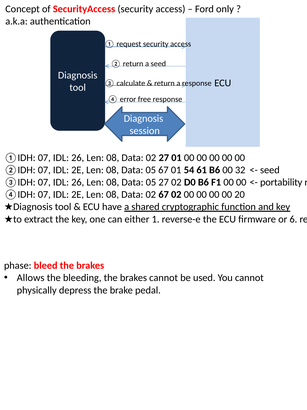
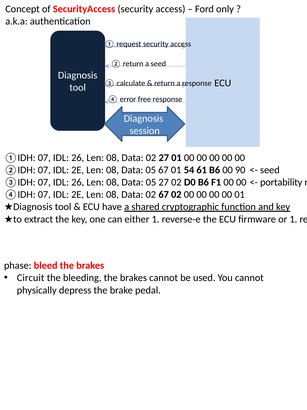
32: 32 -> 90
00 20: 20 -> 01
or 6: 6 -> 1
Allows: Allows -> Circuit
